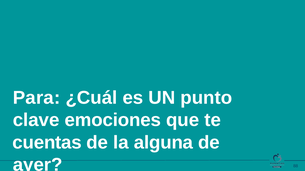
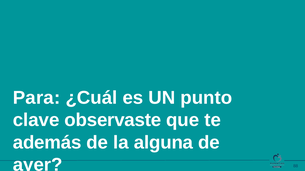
emociones: emociones -> observaste
cuentas: cuentas -> además
